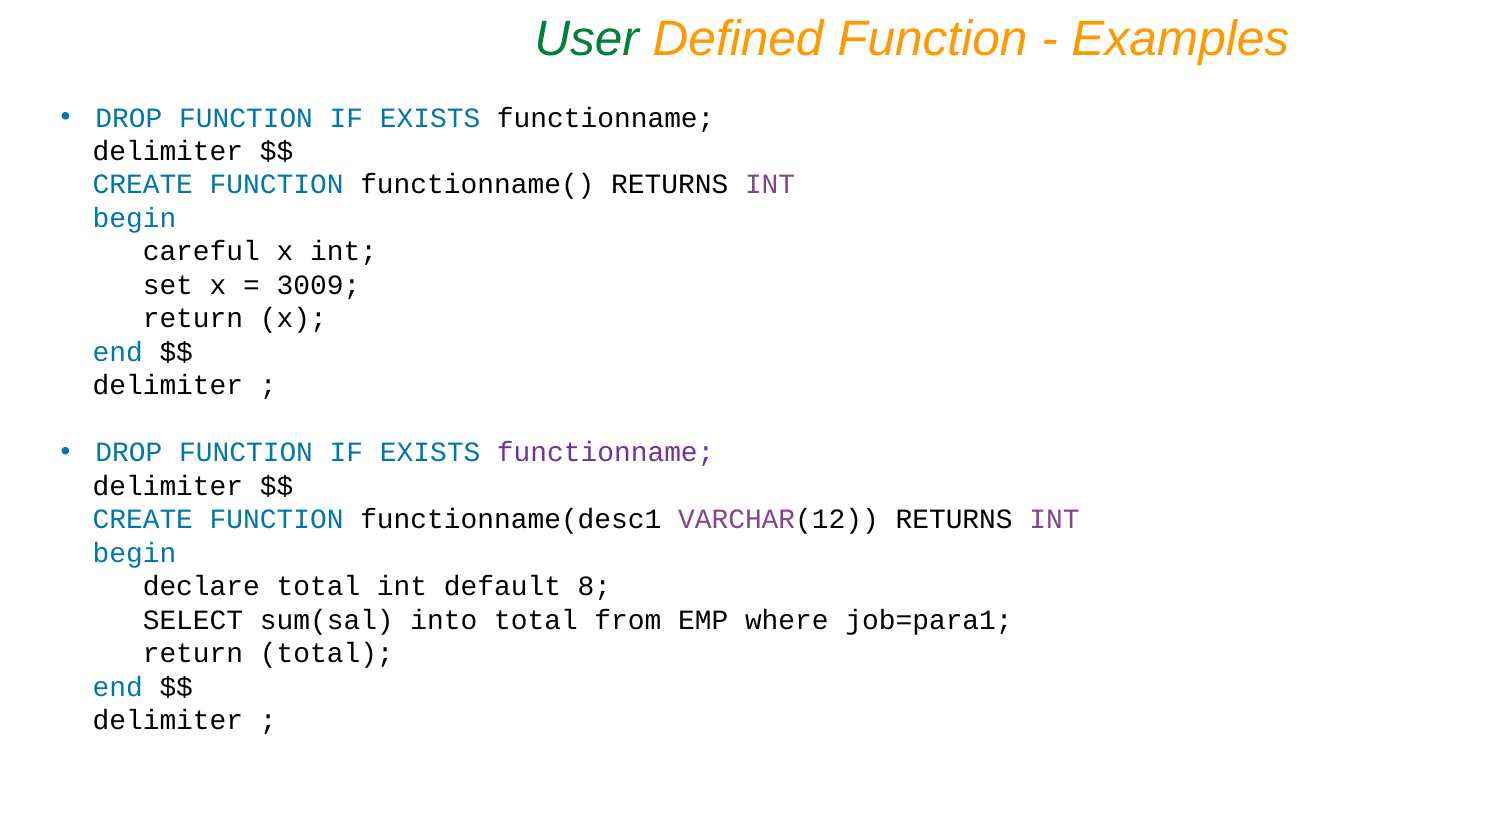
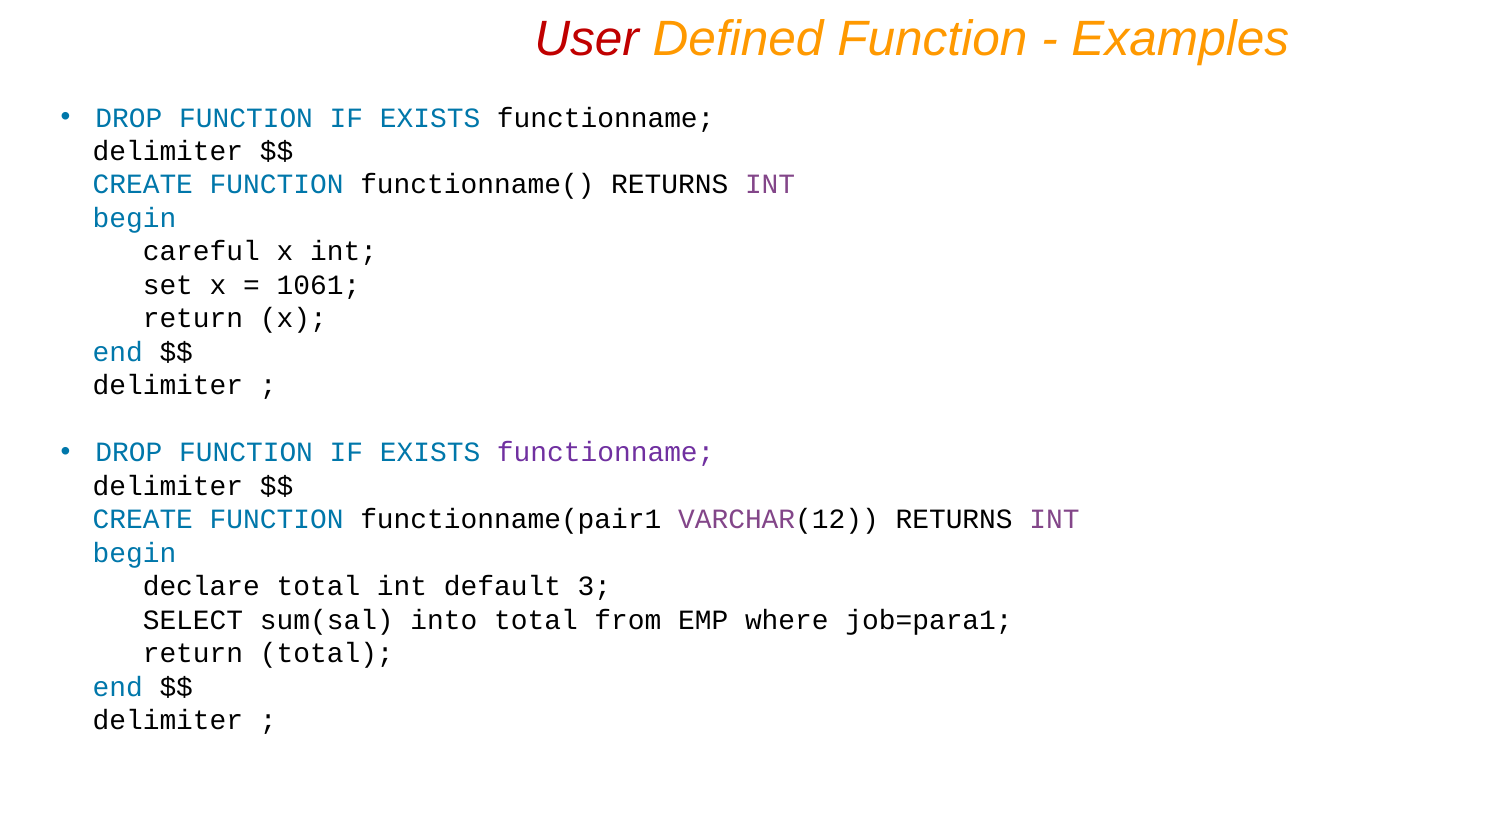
User colour: green -> red
3009: 3009 -> 1061
functionname(desc1: functionname(desc1 -> functionname(pair1
8: 8 -> 3
